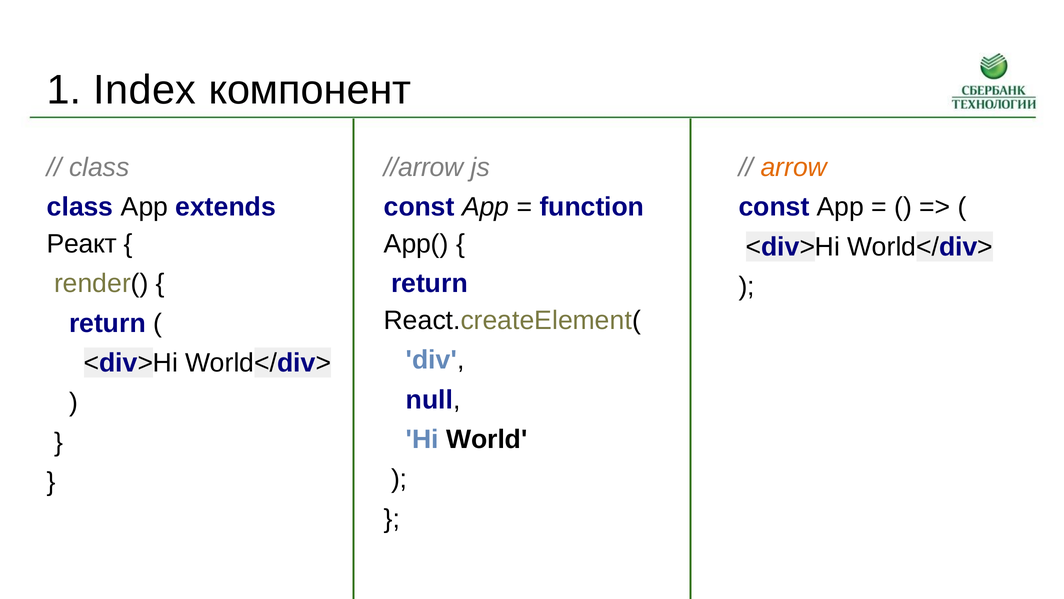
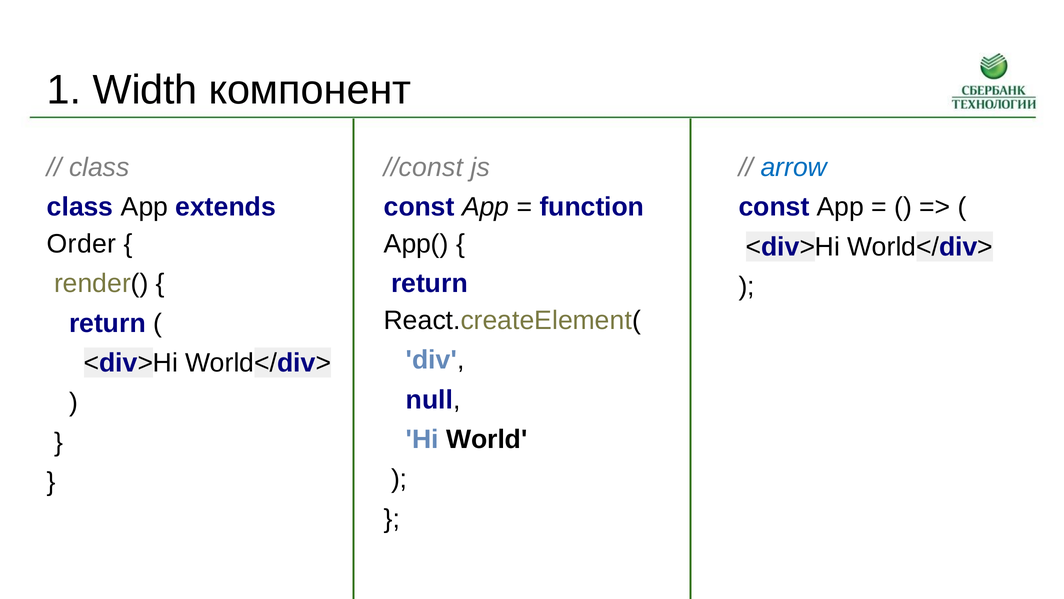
Index: Index -> Width
//arrow: //arrow -> //const
arrow colour: orange -> blue
Реакт: Реакт -> Order
